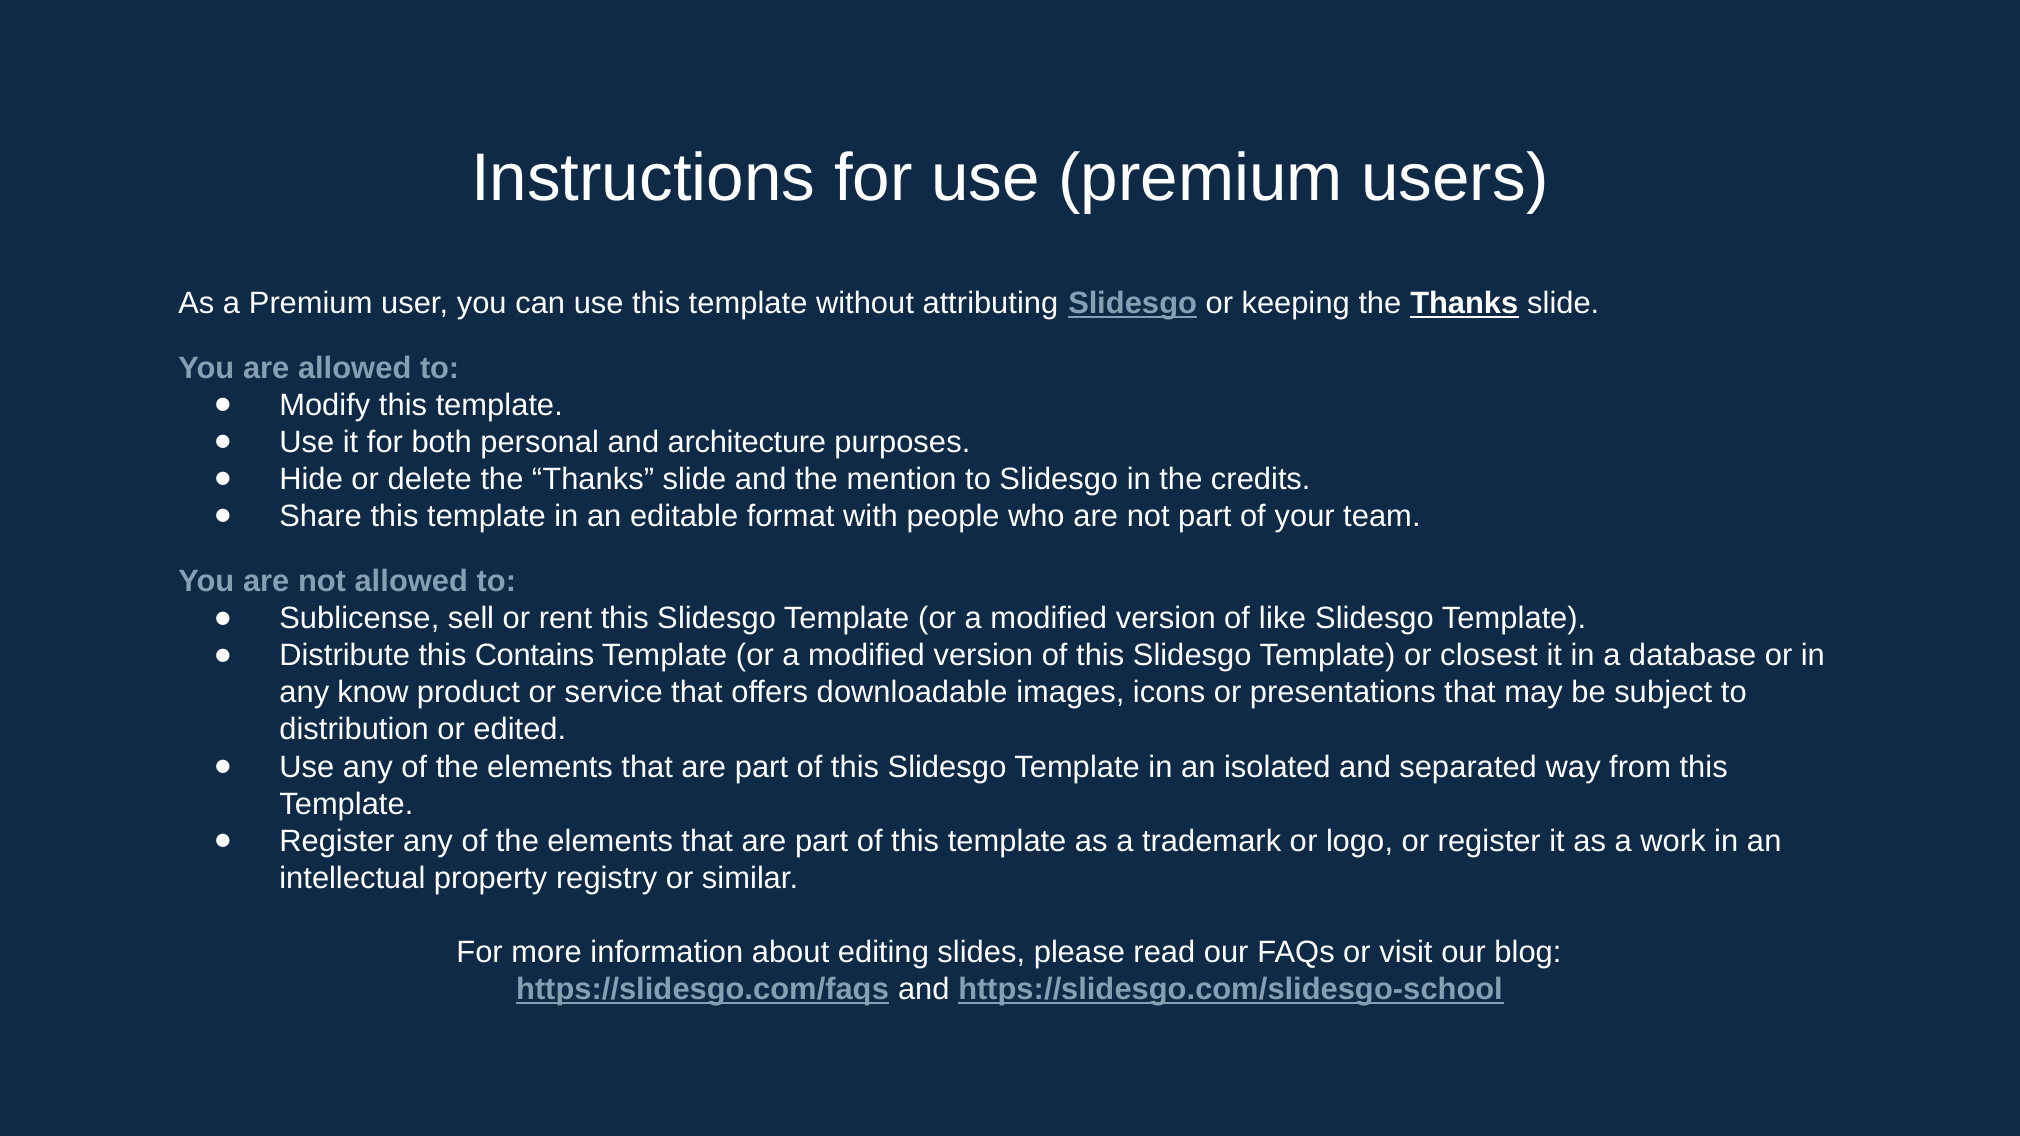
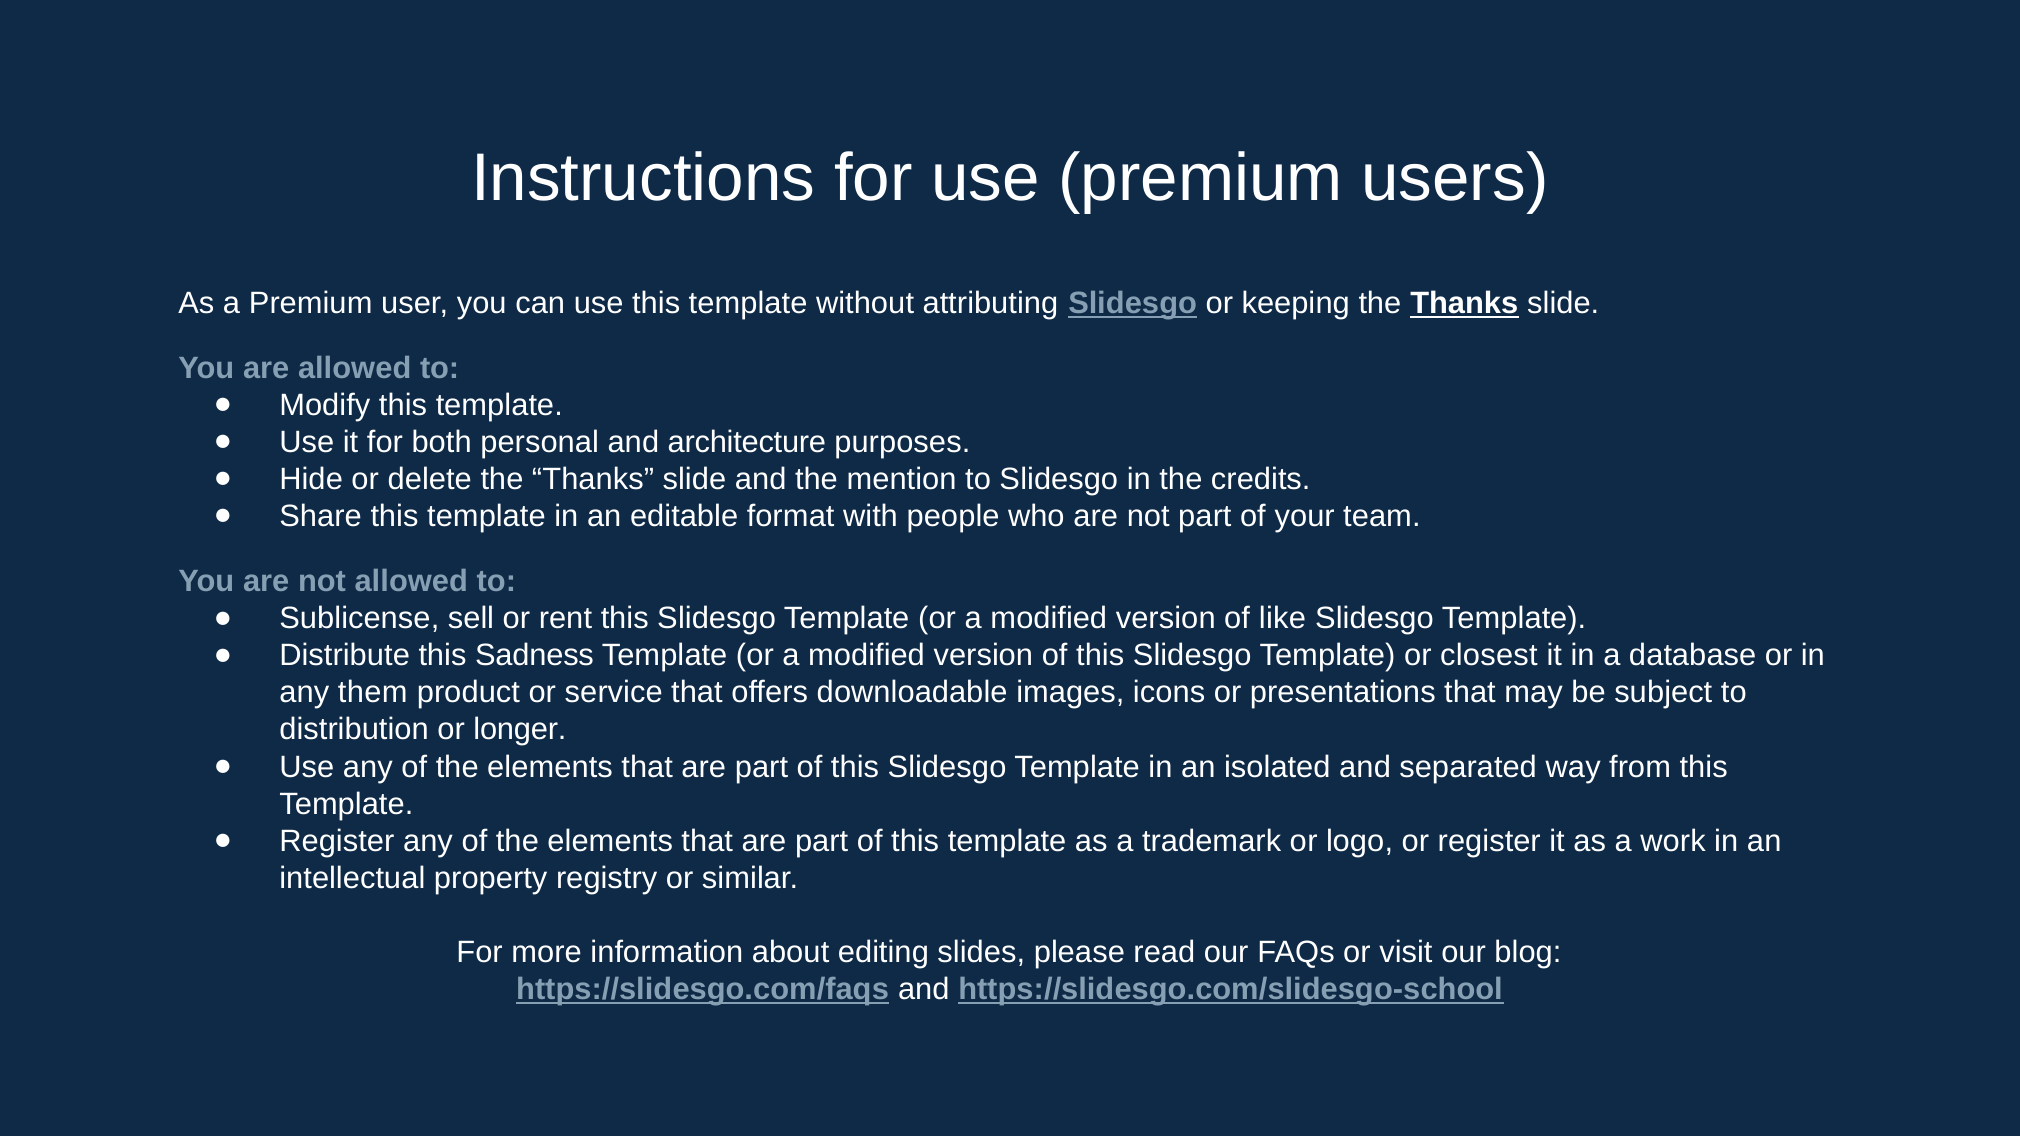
Contains: Contains -> Sadness
know: know -> them
edited: edited -> longer
